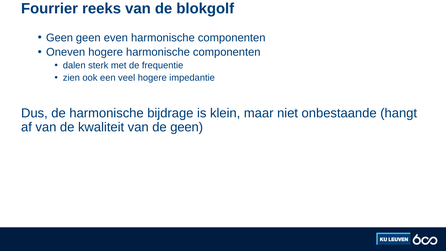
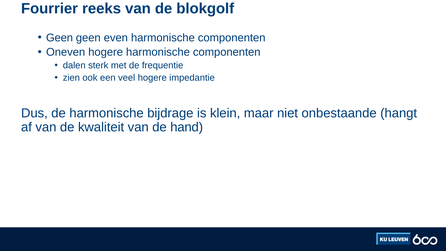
de geen: geen -> hand
